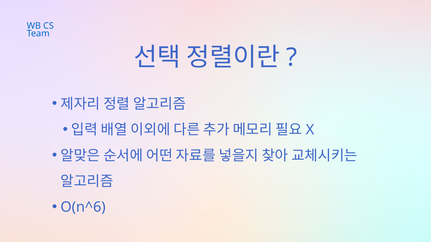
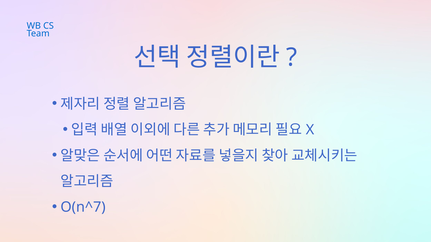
O(n^6: O(n^6 -> O(n^7
